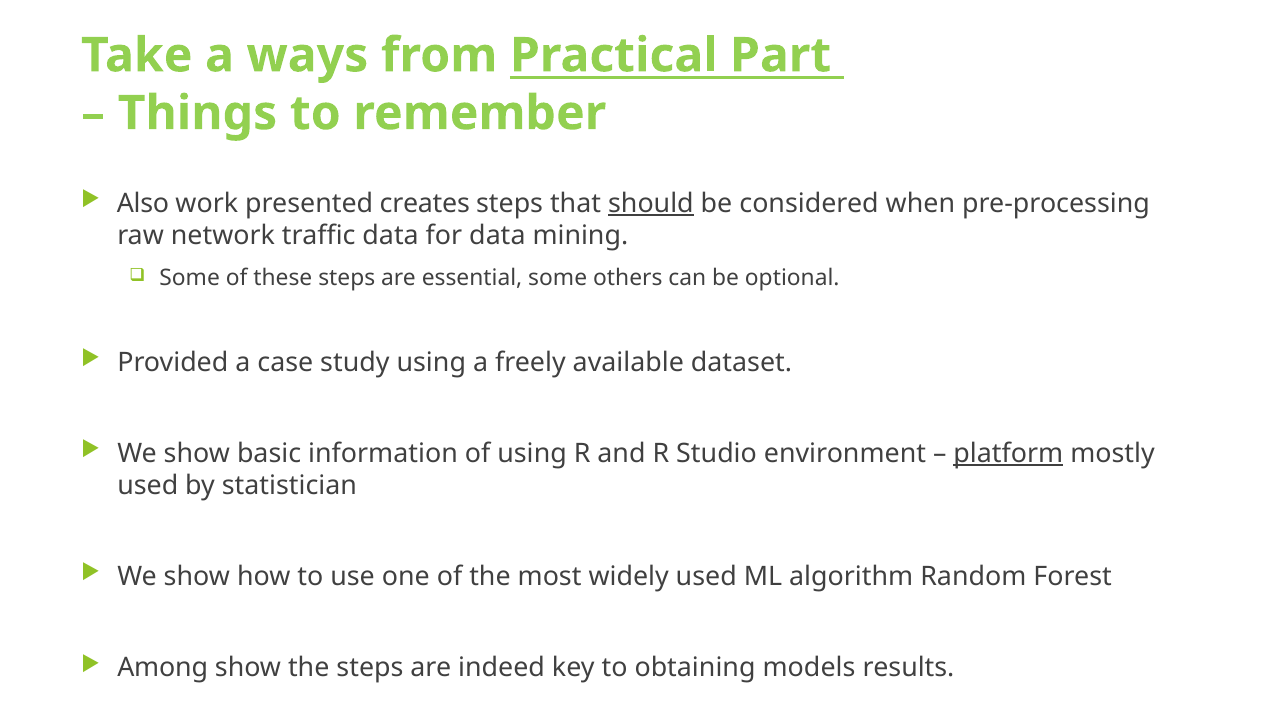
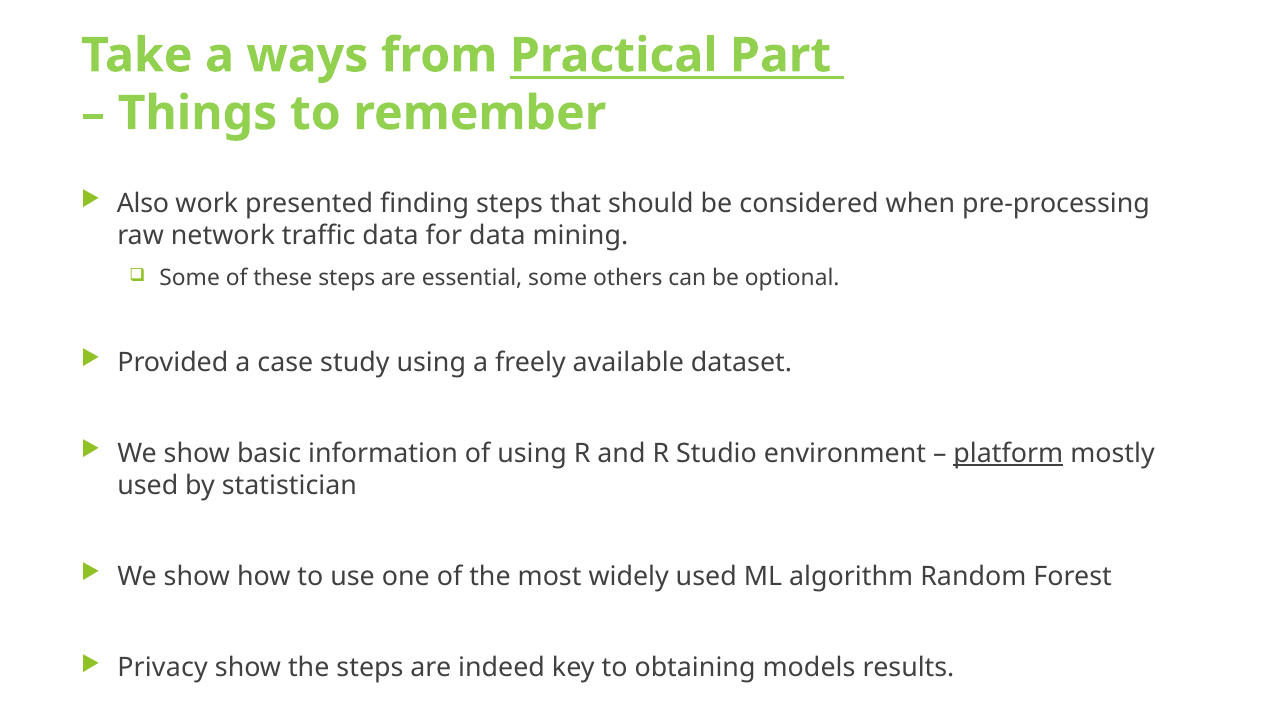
creates: creates -> finding
should underline: present -> none
Among: Among -> Privacy
